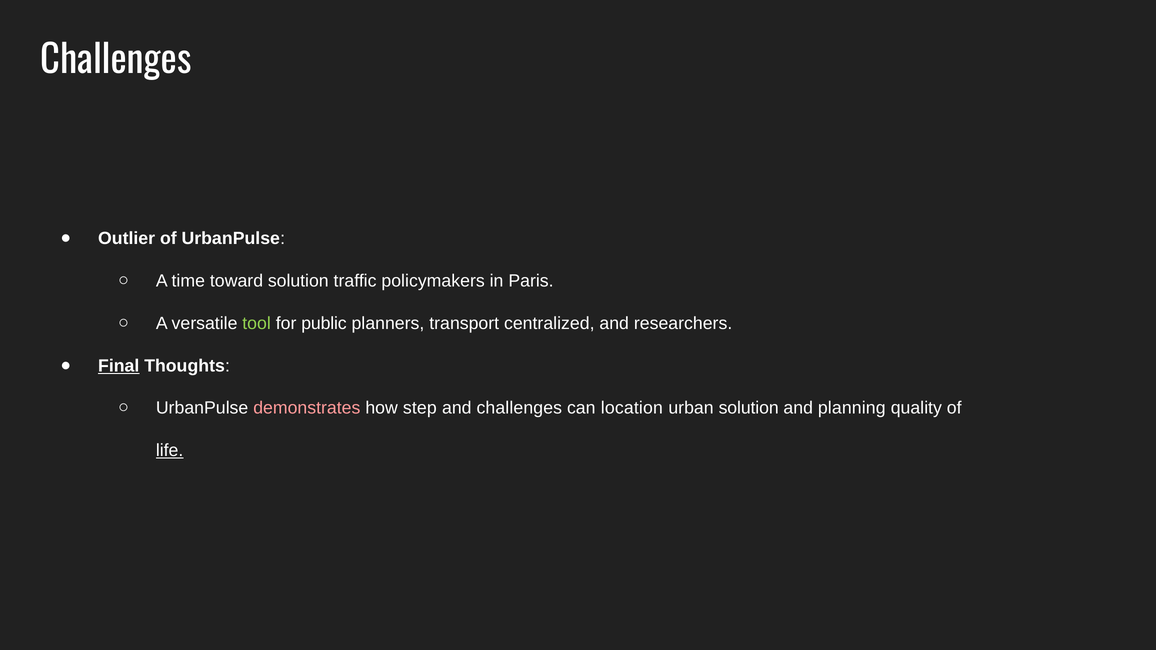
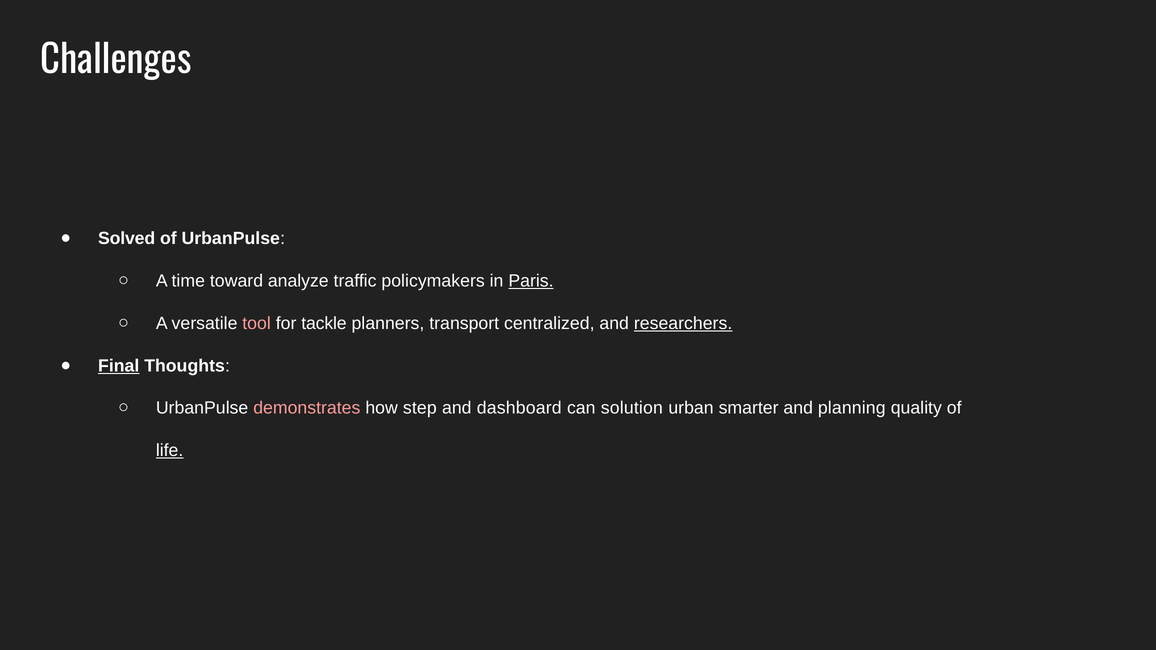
Outlier: Outlier -> Solved
toward solution: solution -> analyze
Paris underline: none -> present
tool colour: light green -> pink
public: public -> tackle
researchers underline: none -> present
and challenges: challenges -> dashboard
location: location -> solution
urban solution: solution -> smarter
